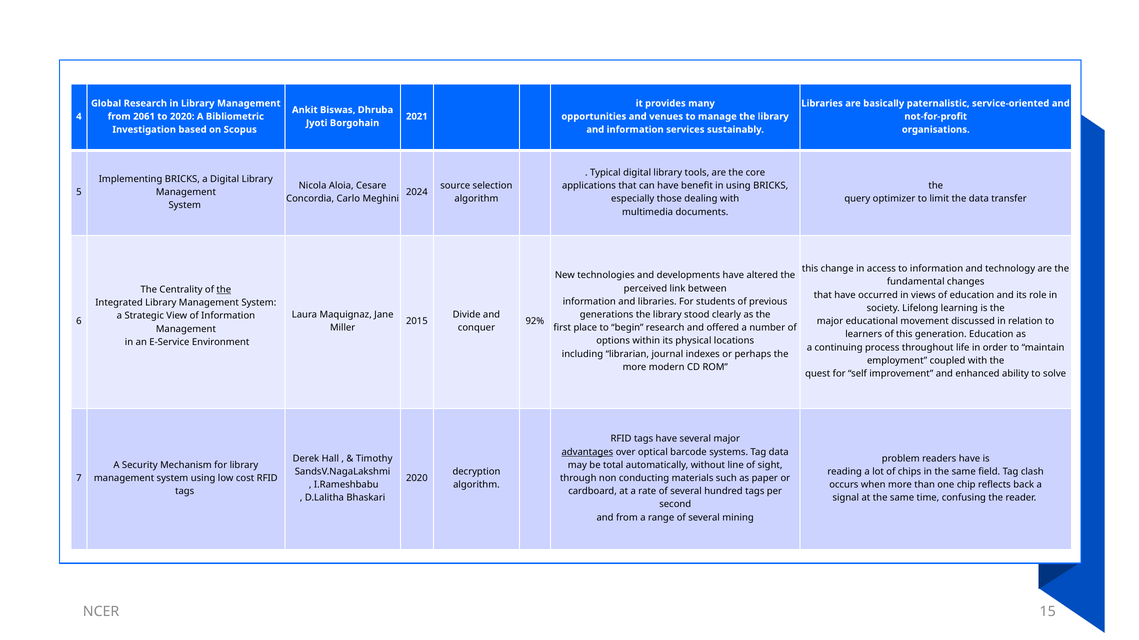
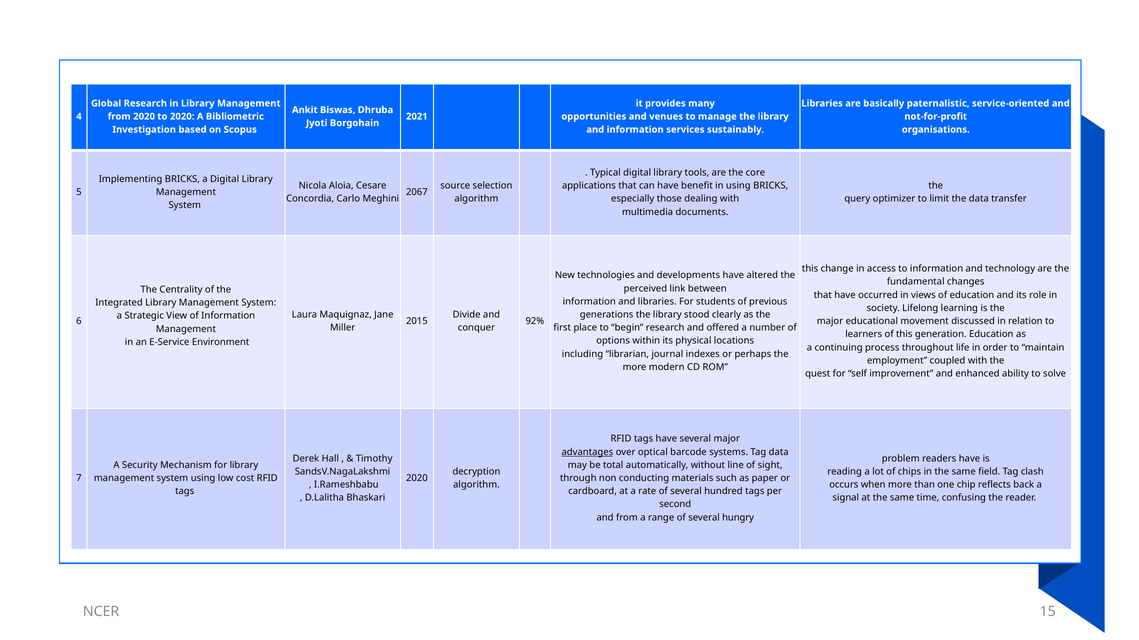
from 2061: 2061 -> 2020
2024: 2024 -> 2067
the at (224, 290) underline: present -> none
mining: mining -> hungry
